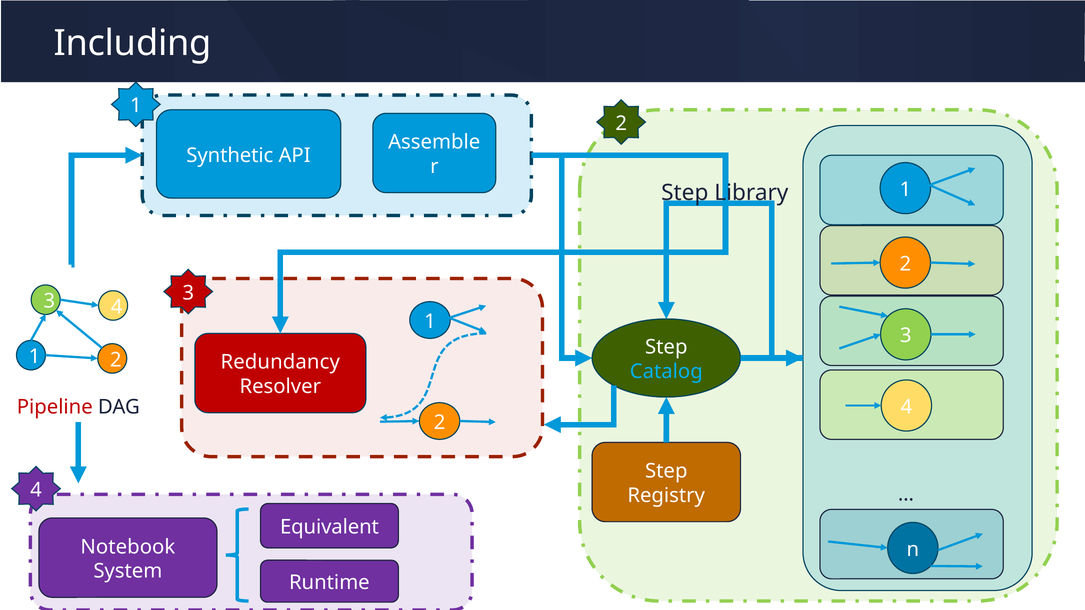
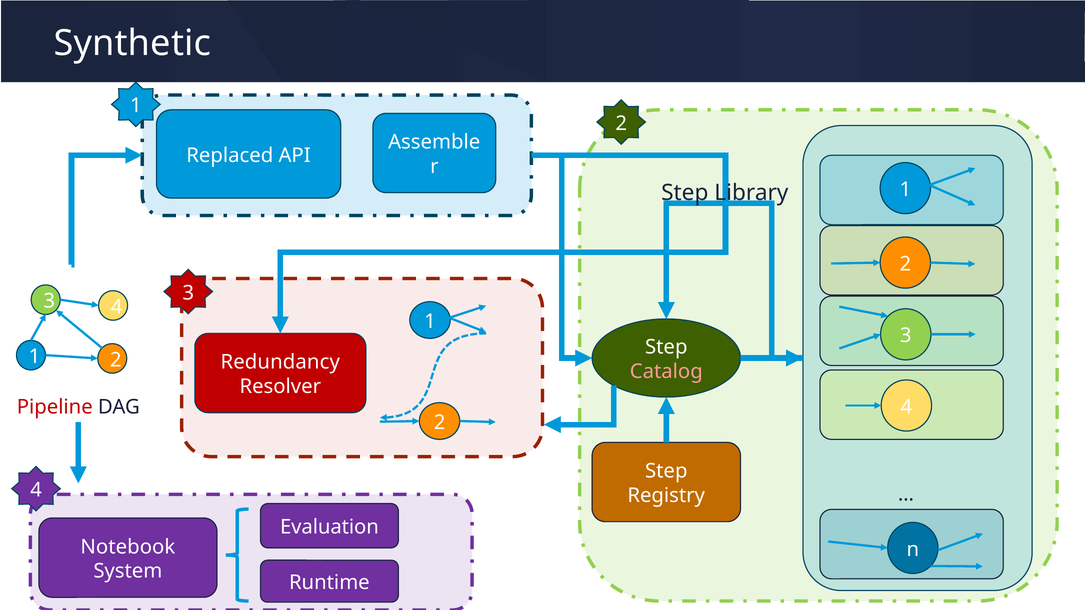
Including: Including -> Synthetic
Synthetic: Synthetic -> Replaced
Catalog colour: light blue -> pink
Equivalent: Equivalent -> Evaluation
